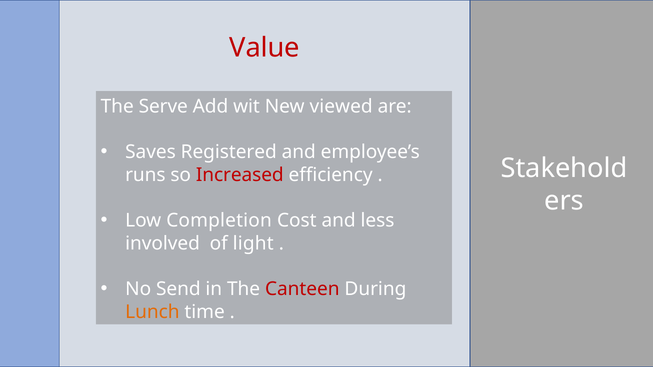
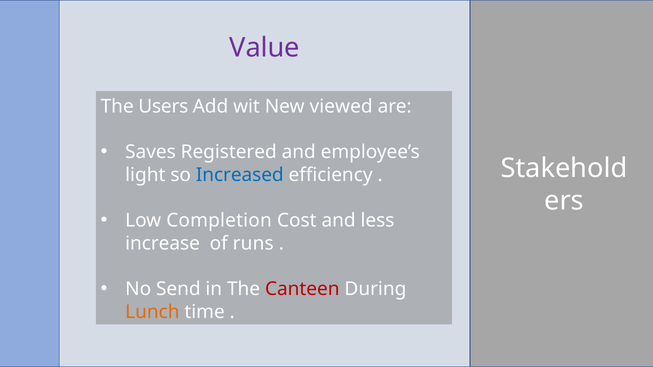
Value colour: red -> purple
Serve: Serve -> Users
runs: runs -> light
Increased colour: red -> blue
involved: involved -> increase
light: light -> runs
